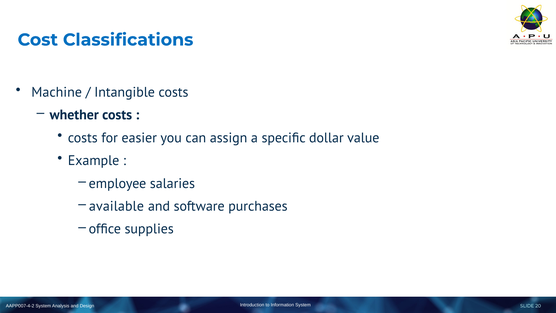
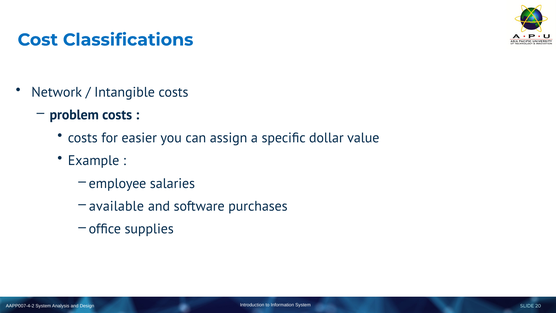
Machine: Machine -> Network
whether: whether -> problem
